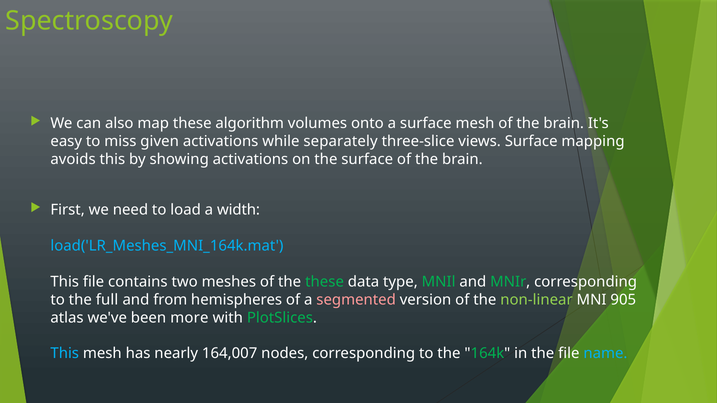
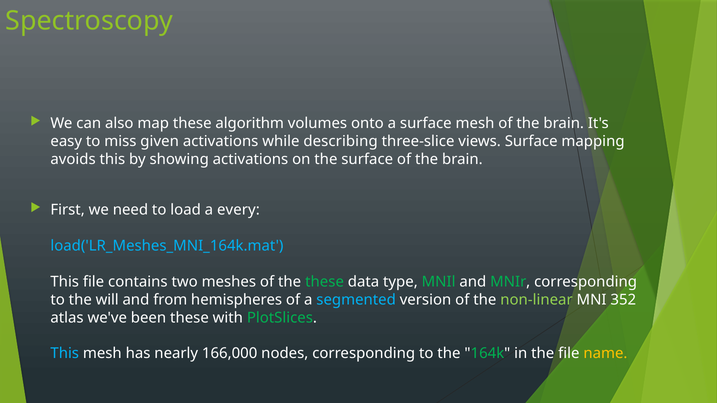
separately: separately -> describing
width: width -> every
full: full -> will
segmented colour: pink -> light blue
905: 905 -> 352
been more: more -> these
164,007: 164,007 -> 166,000
name colour: light blue -> yellow
